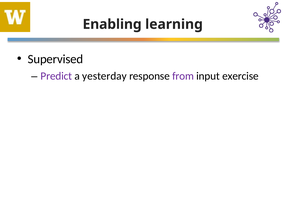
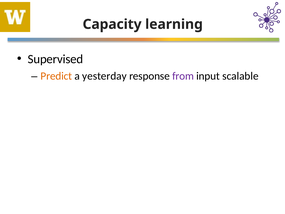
Enabling: Enabling -> Capacity
Predict colour: purple -> orange
exercise: exercise -> scalable
